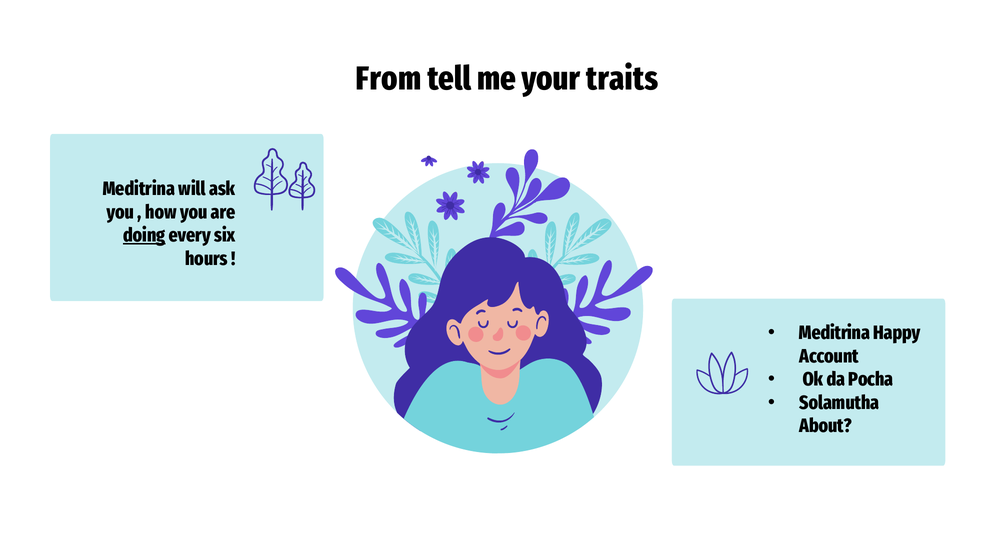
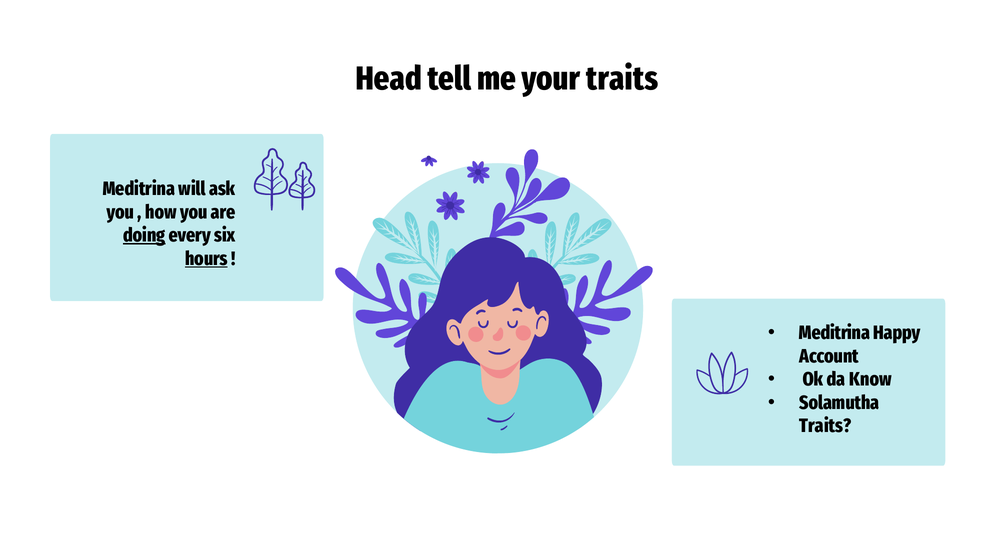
From: From -> Head
hours underline: none -> present
Pocha: Pocha -> Know
About at (825, 426): About -> Traits
